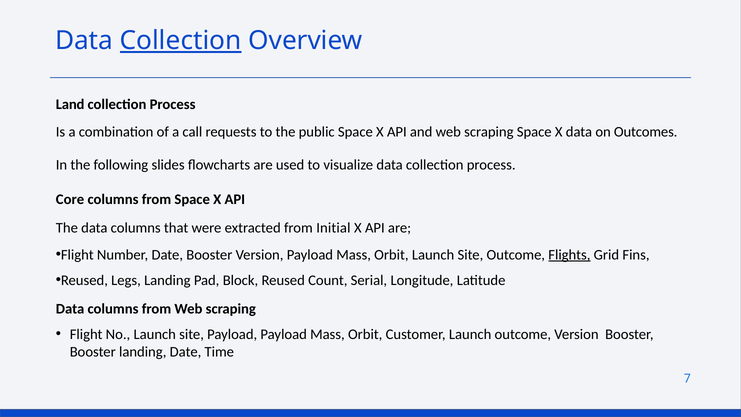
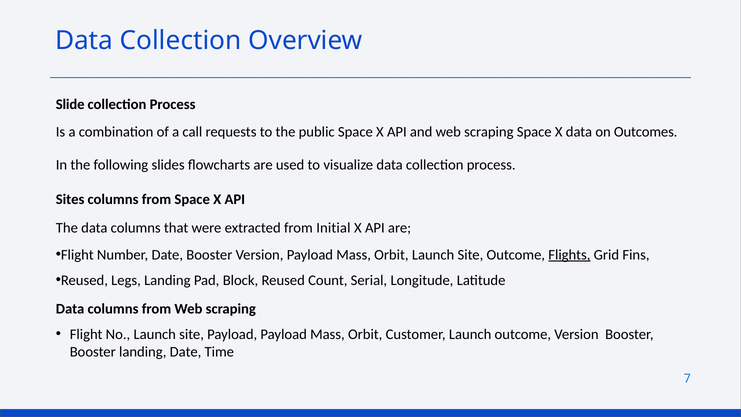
Collection at (181, 41) underline: present -> none
Land: Land -> Slide
Core: Core -> Sites
